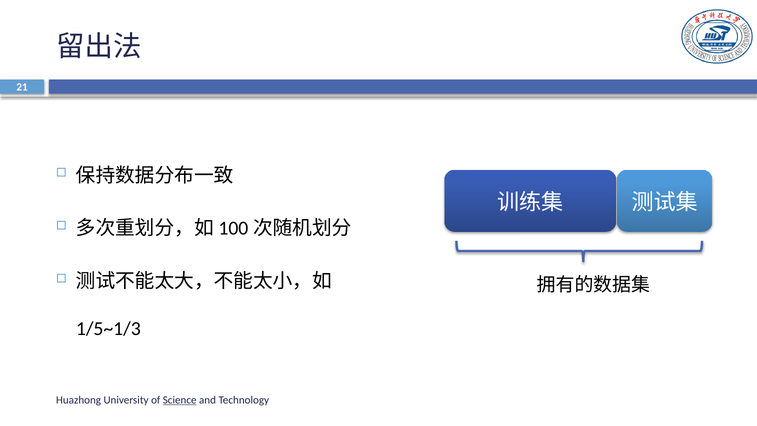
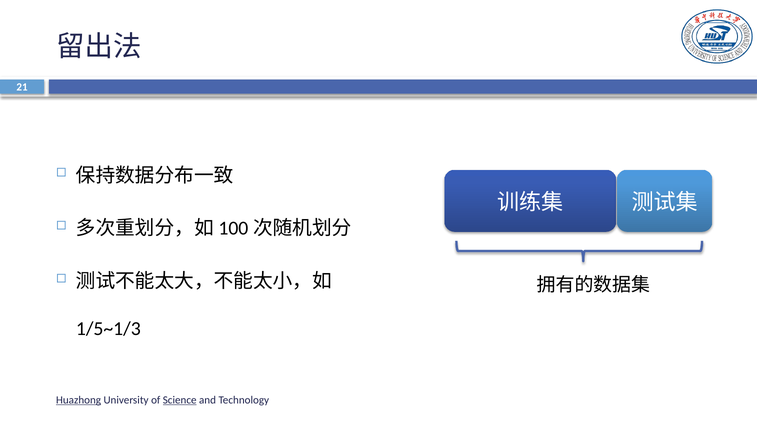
Huazhong underline: none -> present
